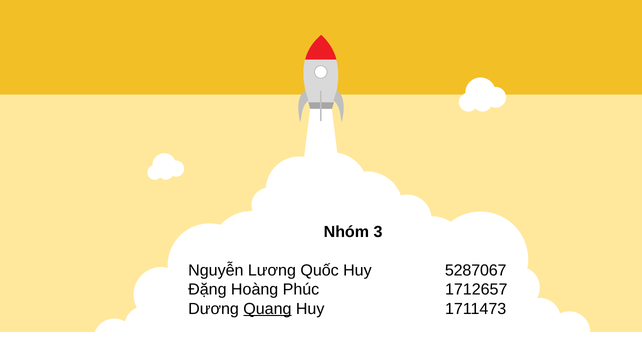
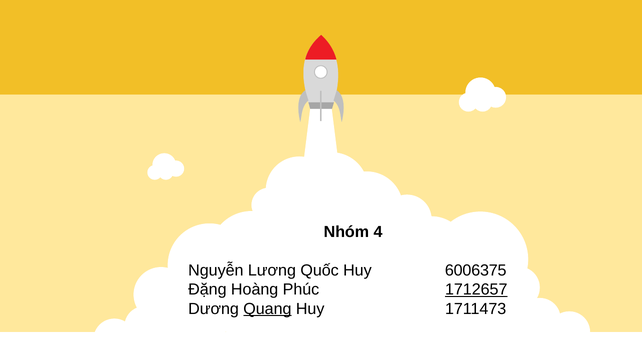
3: 3 -> 4
5287067: 5287067 -> 6006375
1712657 underline: none -> present
